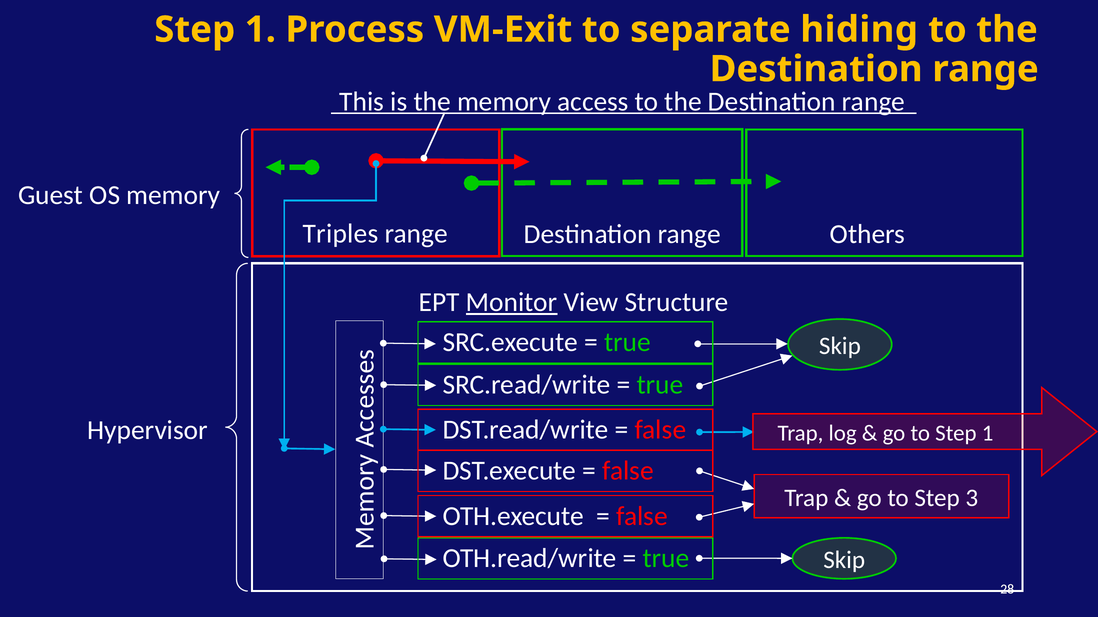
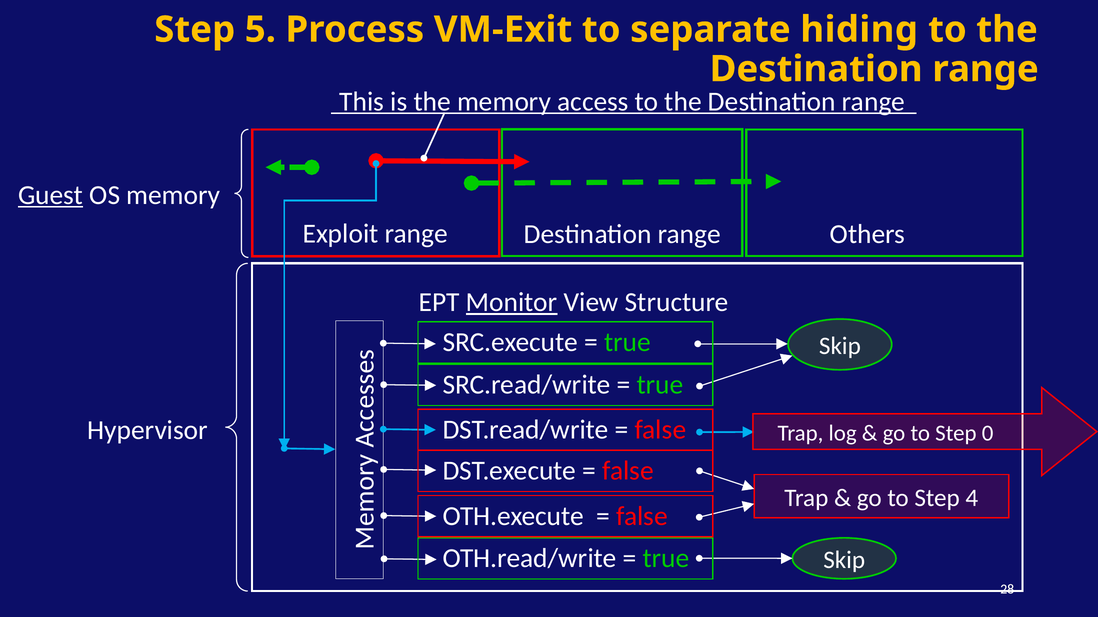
1 at (260, 30): 1 -> 5
Guest underline: none -> present
Triples: Triples -> Exploit
to Step 1: 1 -> 0
3: 3 -> 4
